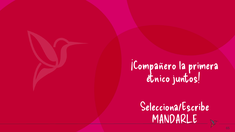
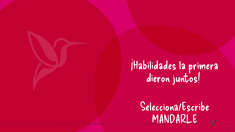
¡Compañero: ¡Compañero -> ¡Habilidades
étnico: étnico -> dieron
